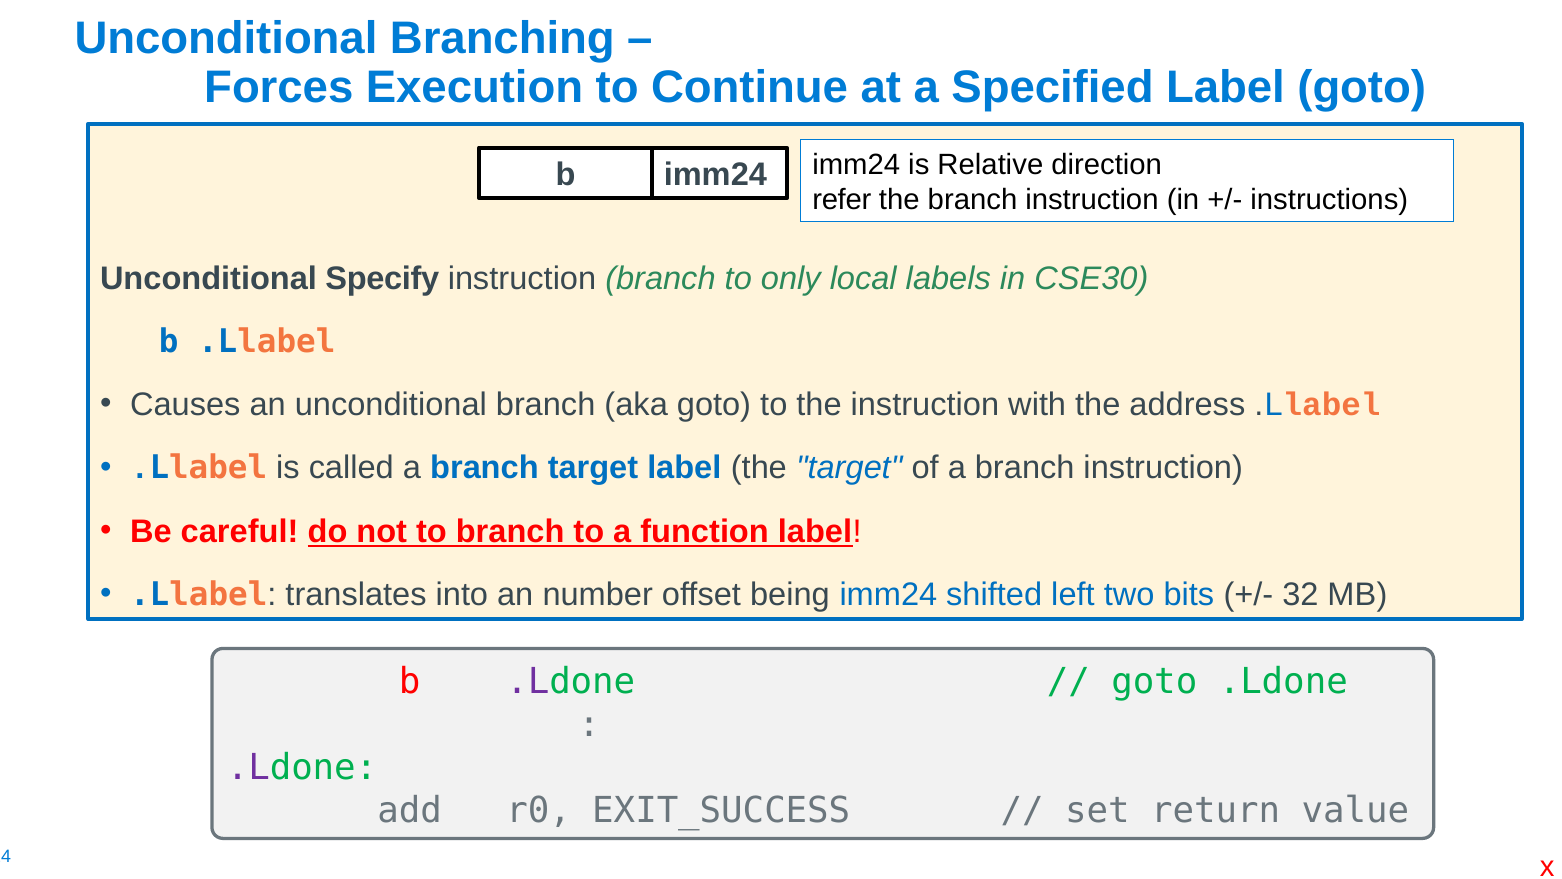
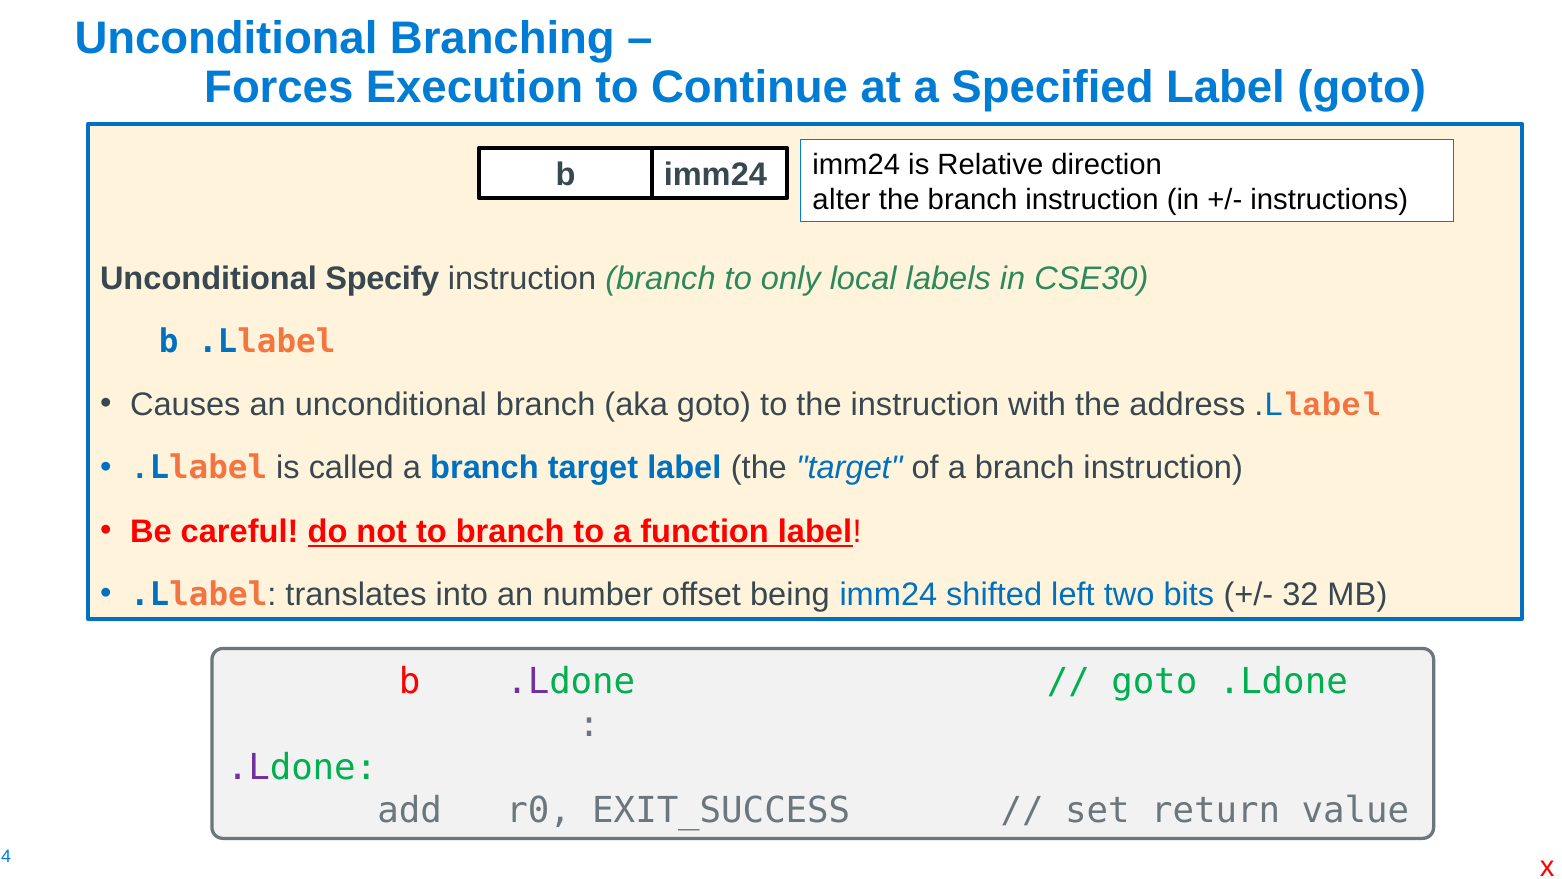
refer: refer -> alter
